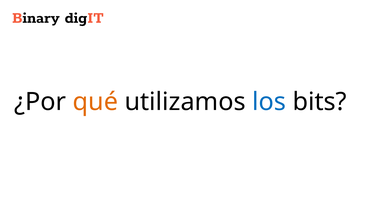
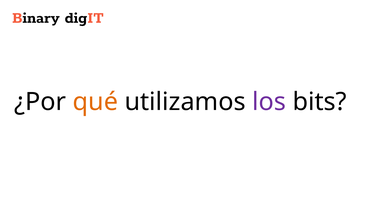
los colour: blue -> purple
